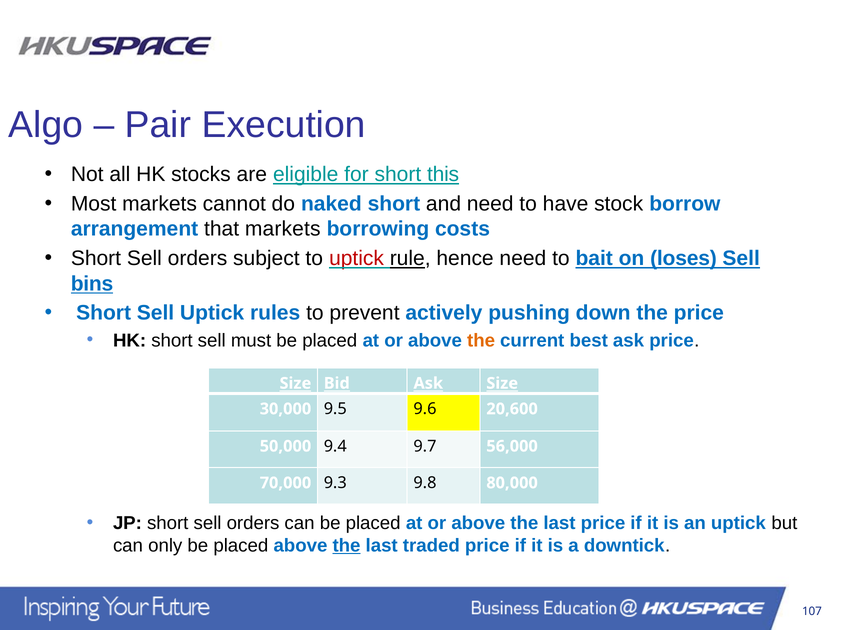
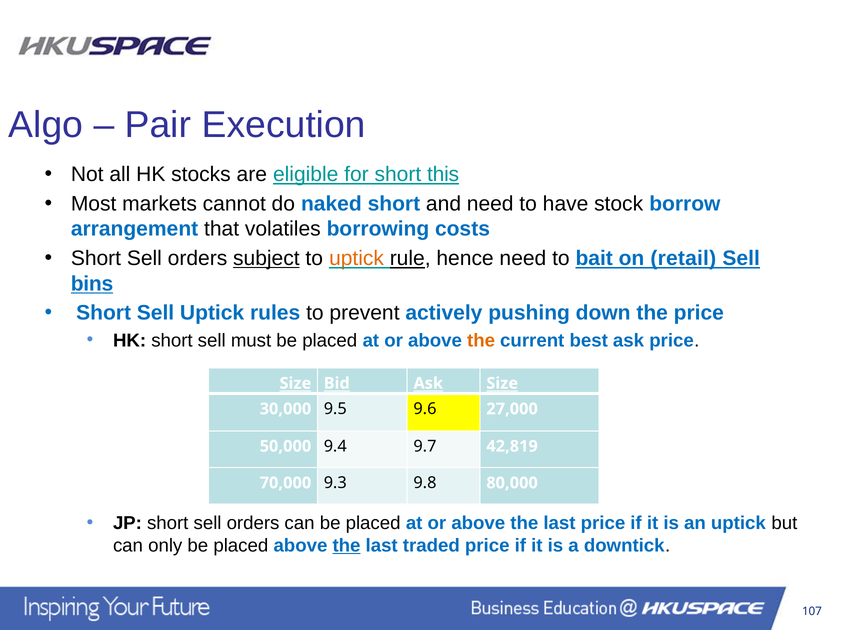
that markets: markets -> volatiles
subject underline: none -> present
uptick at (357, 259) colour: red -> orange
loses: loses -> retail
20,600: 20,600 -> 27,000
56,000: 56,000 -> 42,819
